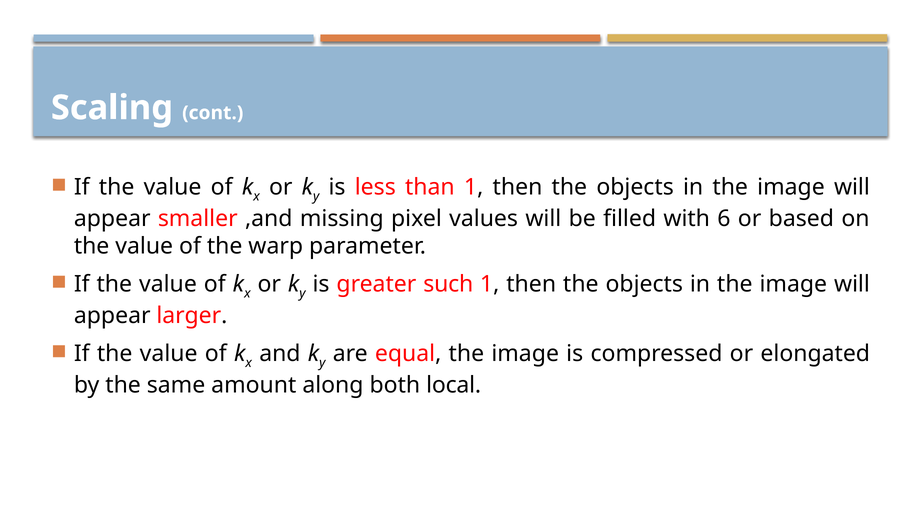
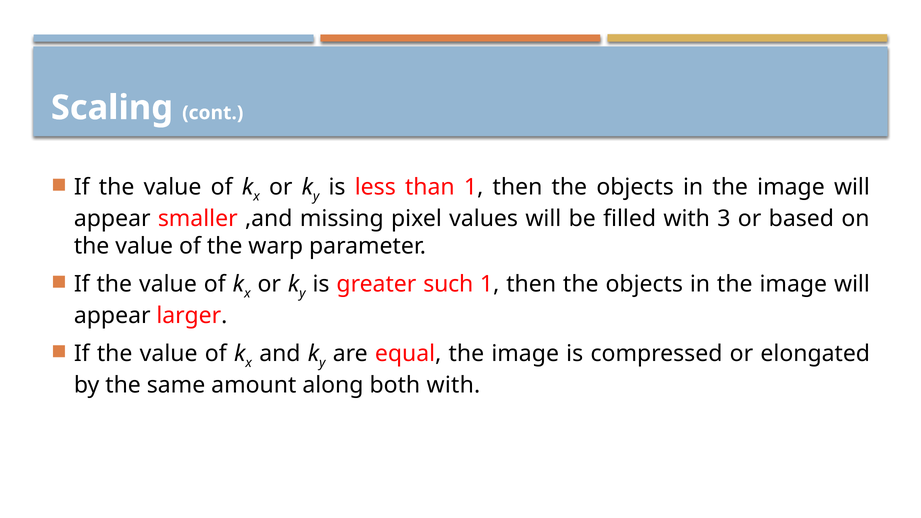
6: 6 -> 3
both local: local -> with
